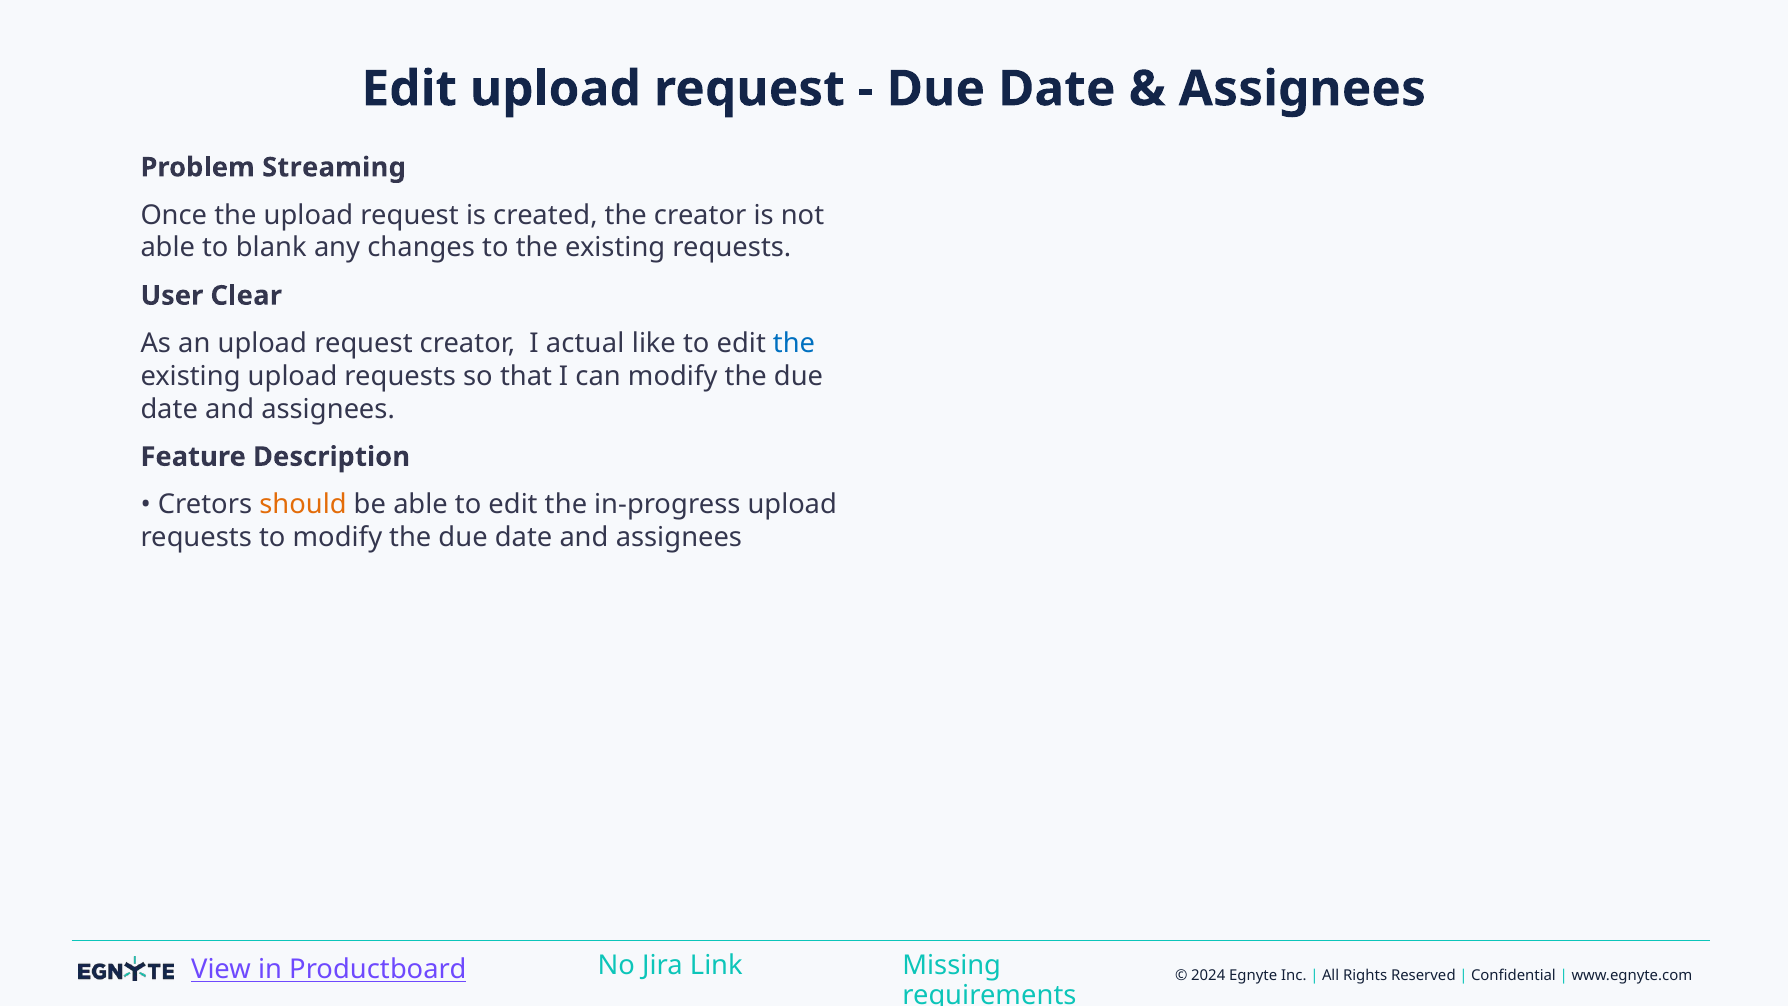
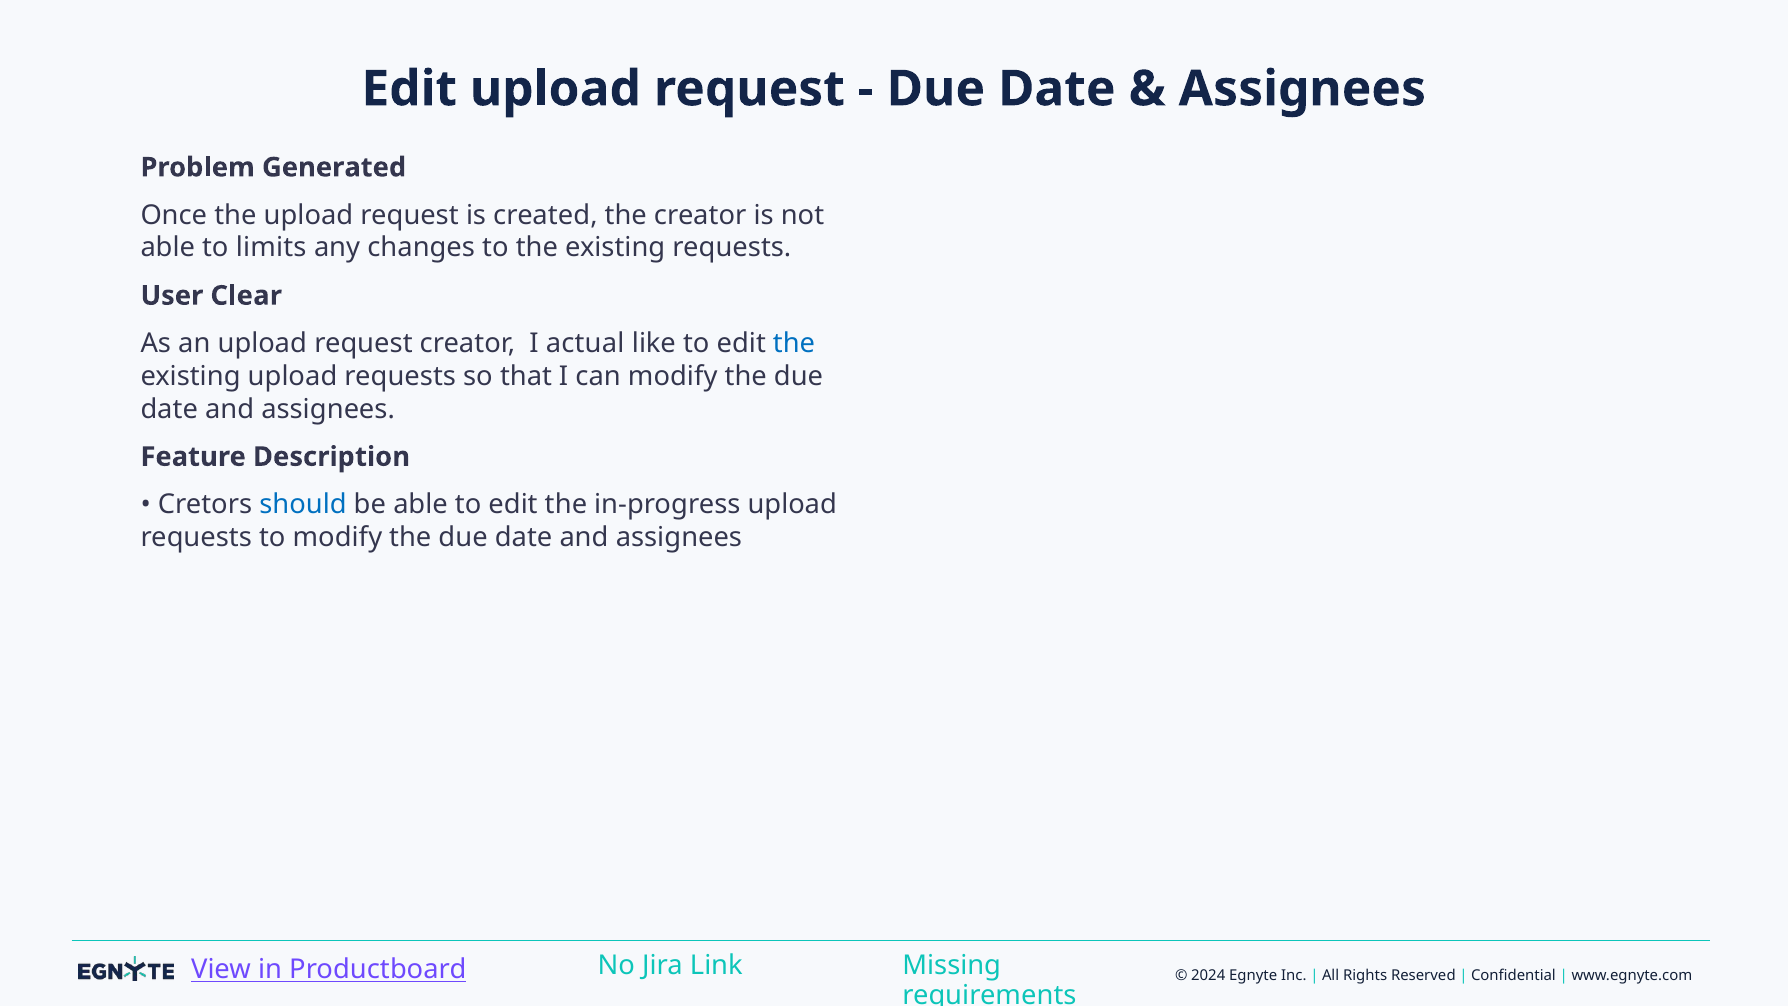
Streaming: Streaming -> Generated
blank: blank -> limits
should colour: orange -> blue
